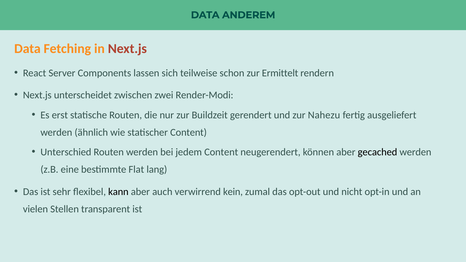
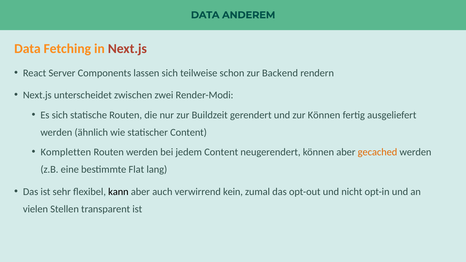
Ermittelt: Ermittelt -> Backend
Es erst: erst -> sich
zur Nahezu: Nahezu -> Können
Unterschied: Unterschied -> Kompletten
gecached colour: black -> orange
